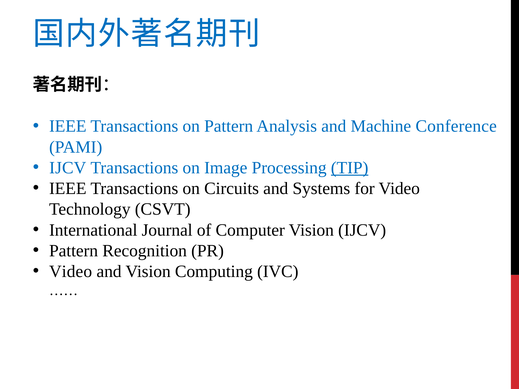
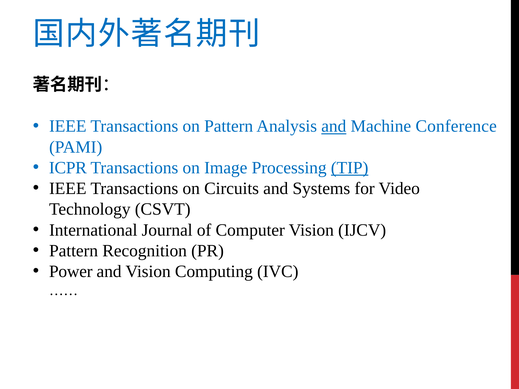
and at (334, 126) underline: none -> present
IJCV at (68, 168): IJCV -> ICPR
Video at (71, 272): Video -> Power
